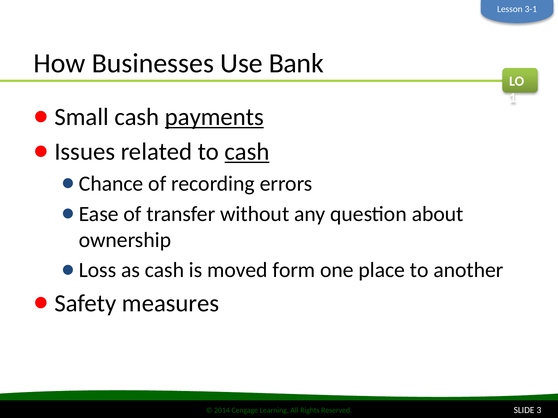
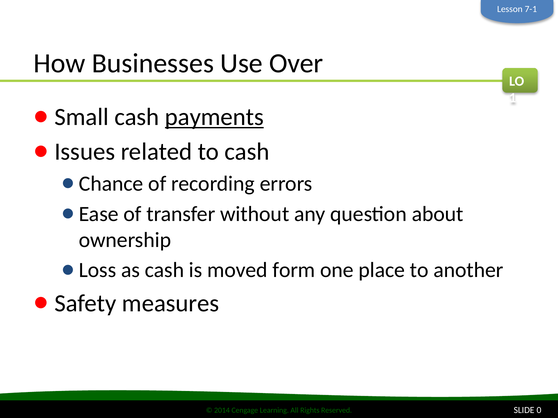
3-1: 3-1 -> 7-1
Bank: Bank -> Over
cash at (247, 152) underline: present -> none
3: 3 -> 0
